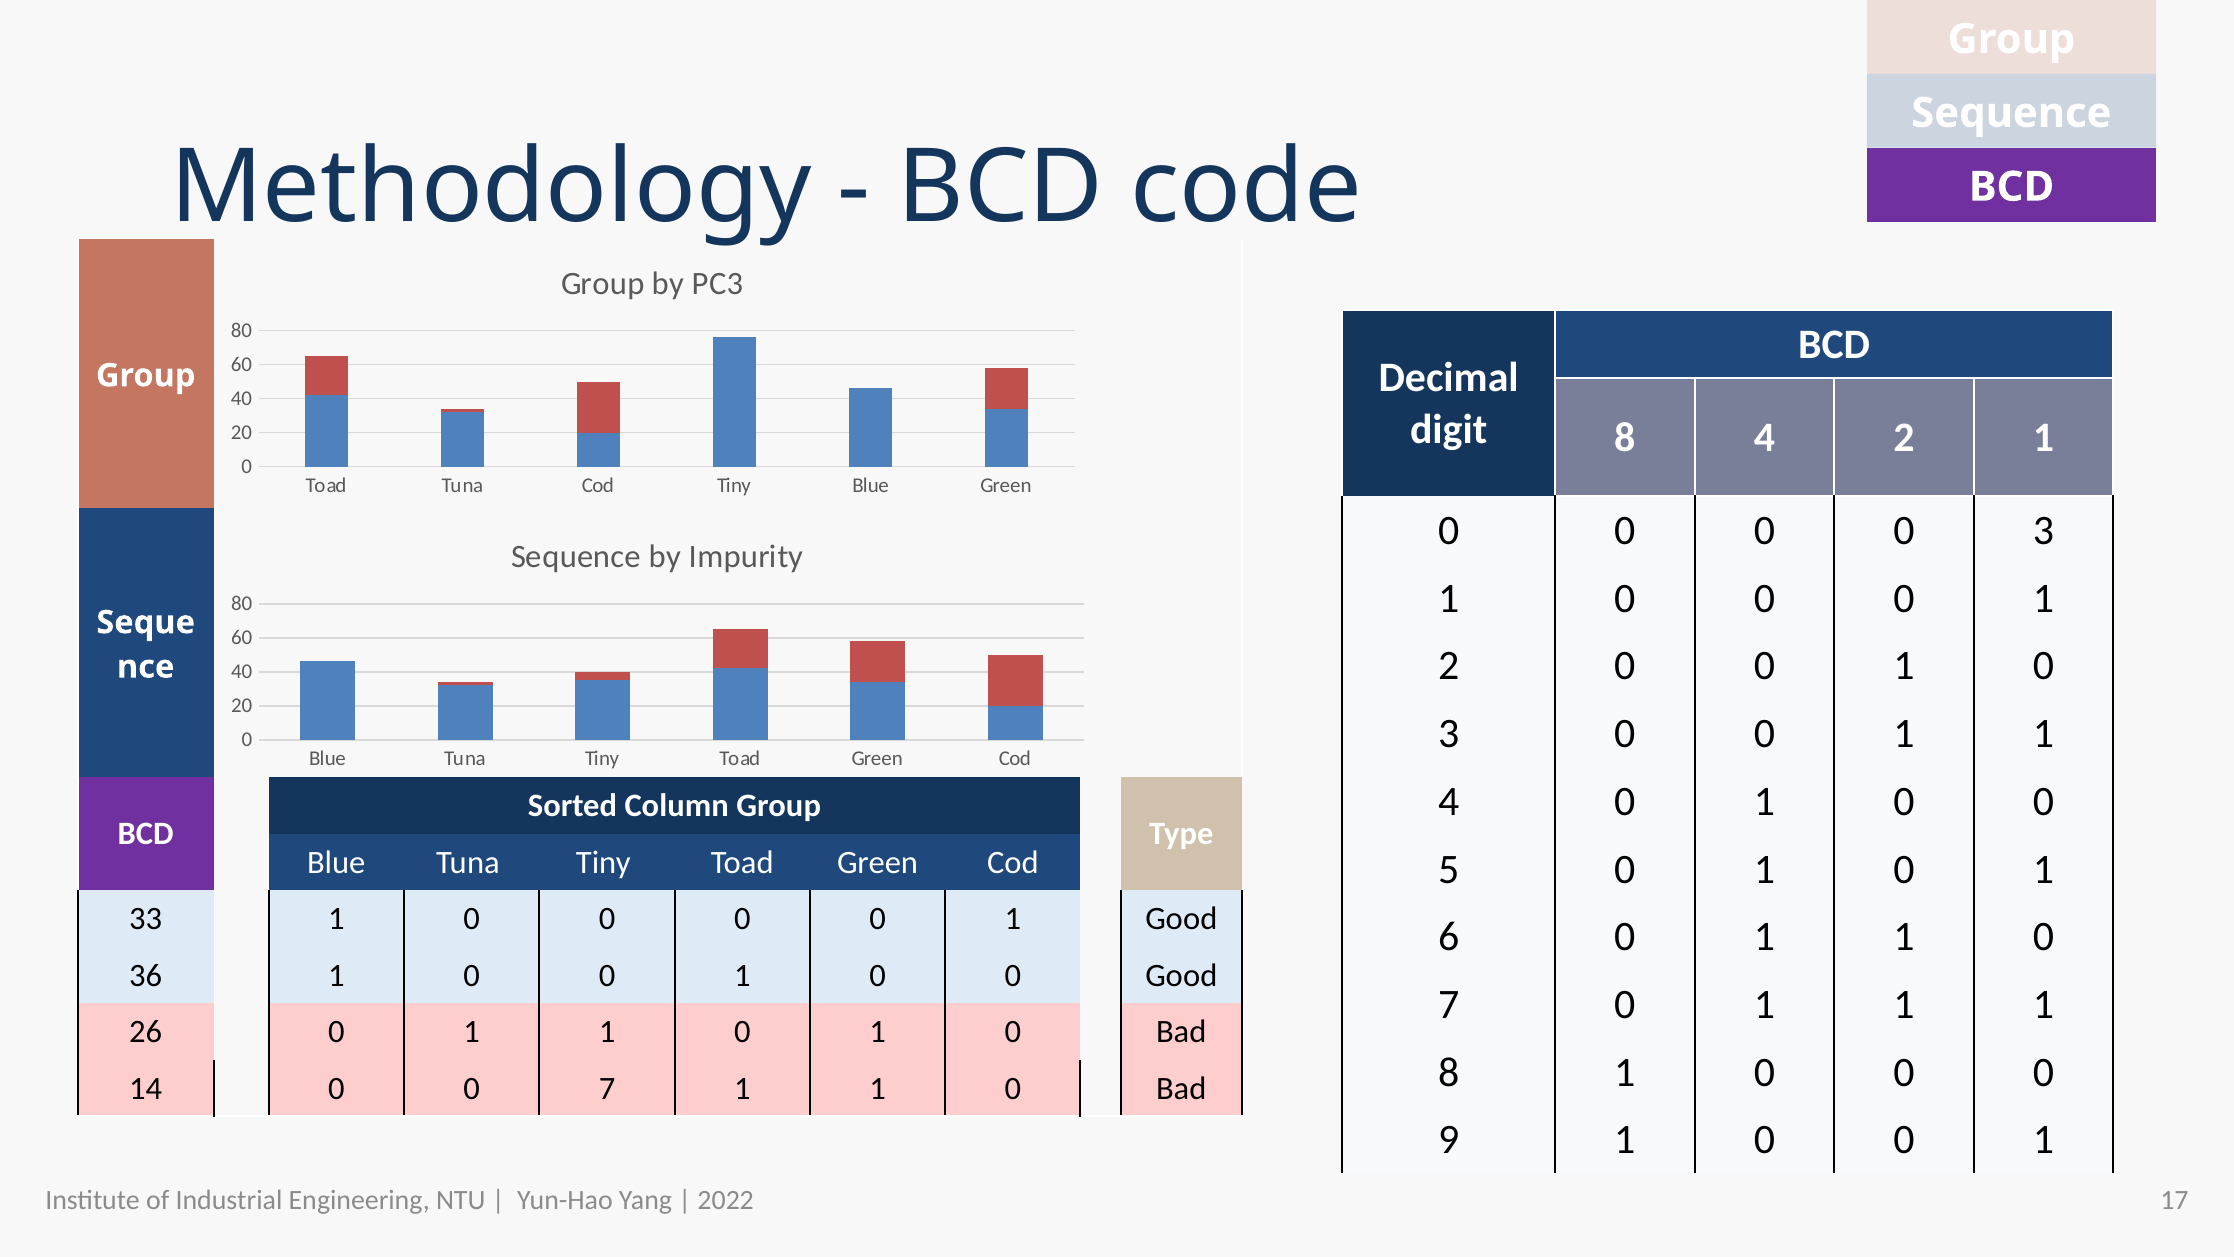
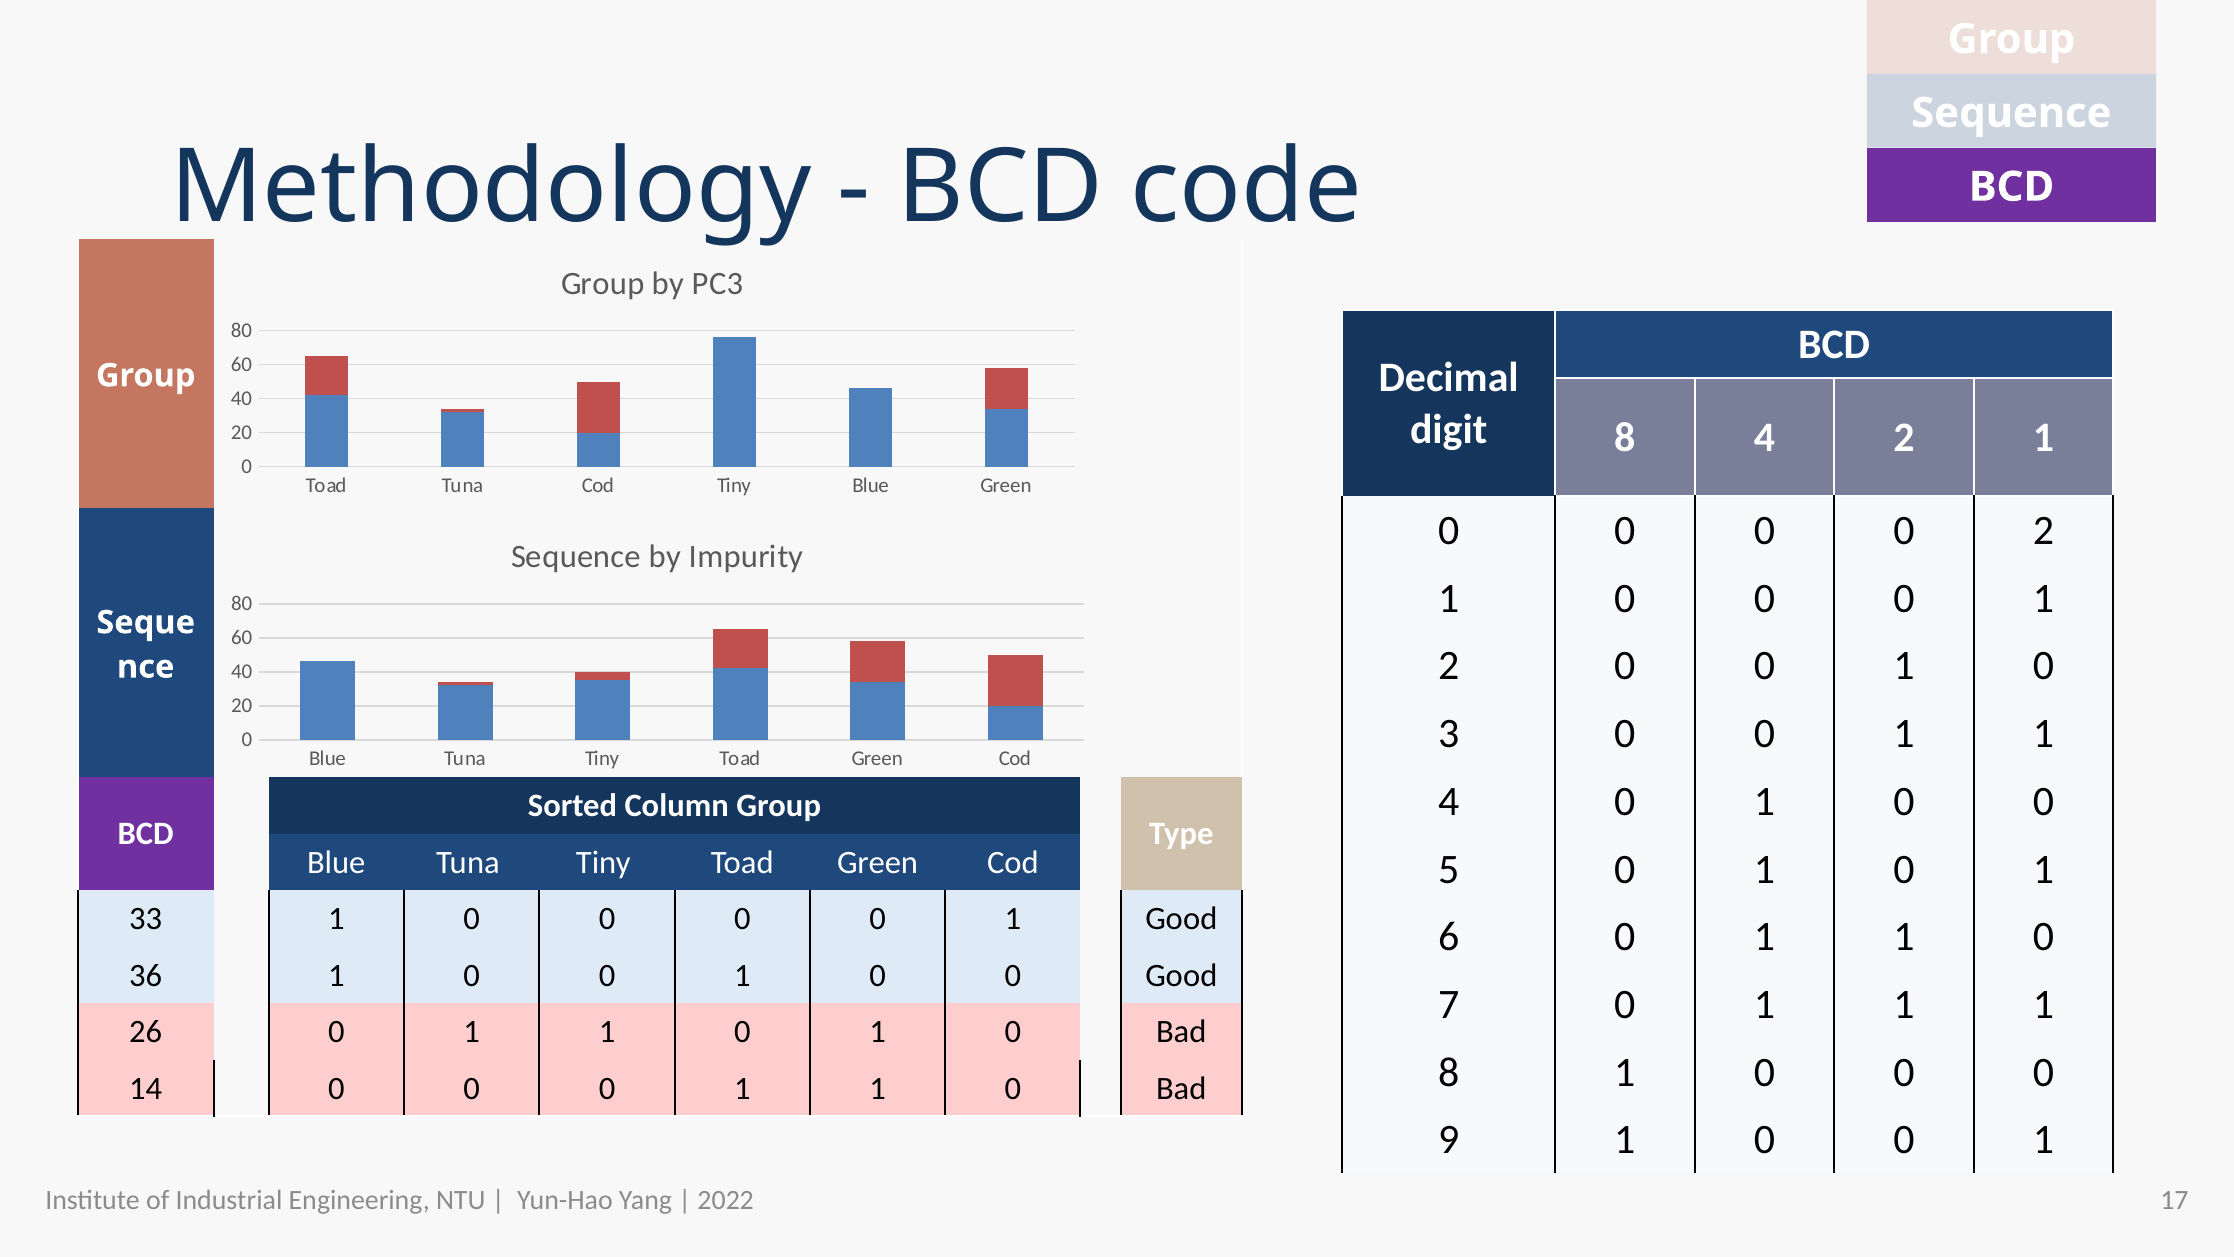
0 0 3: 3 -> 2
14 0 0 7: 7 -> 0
